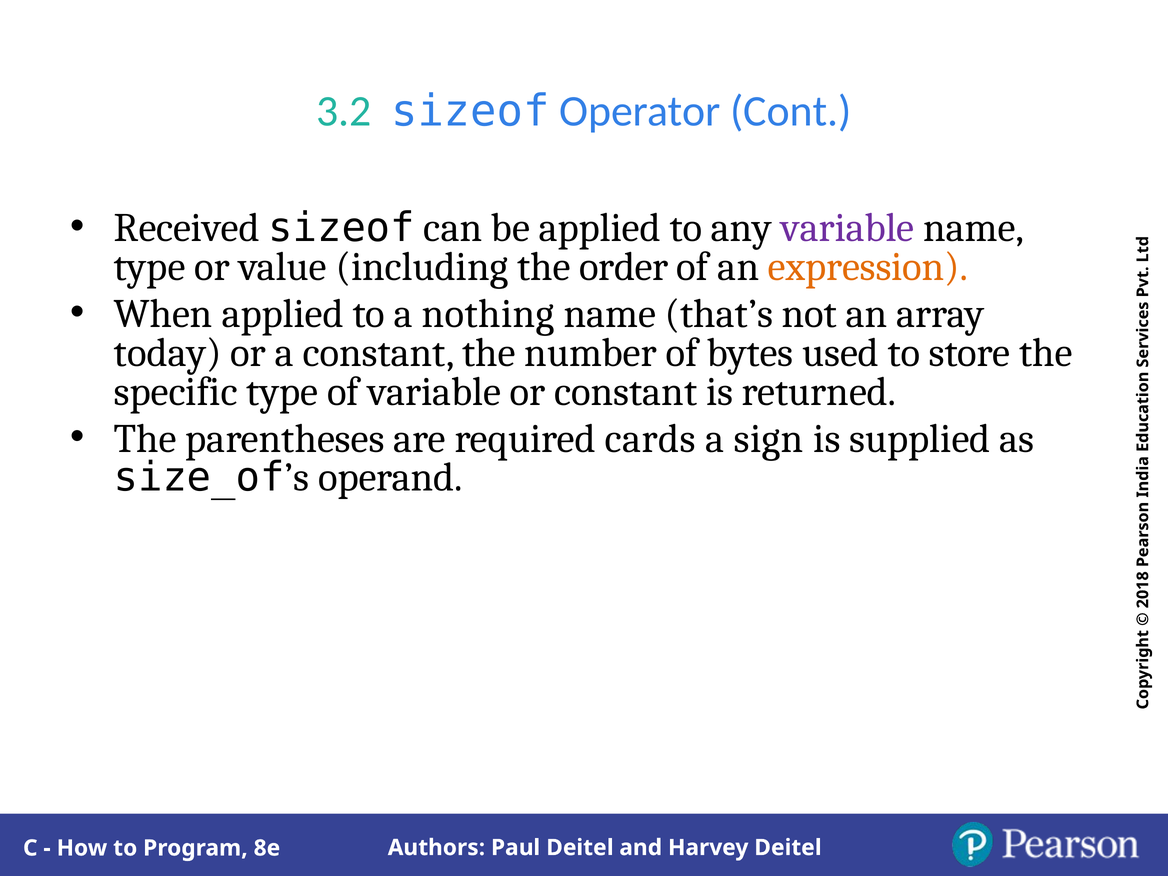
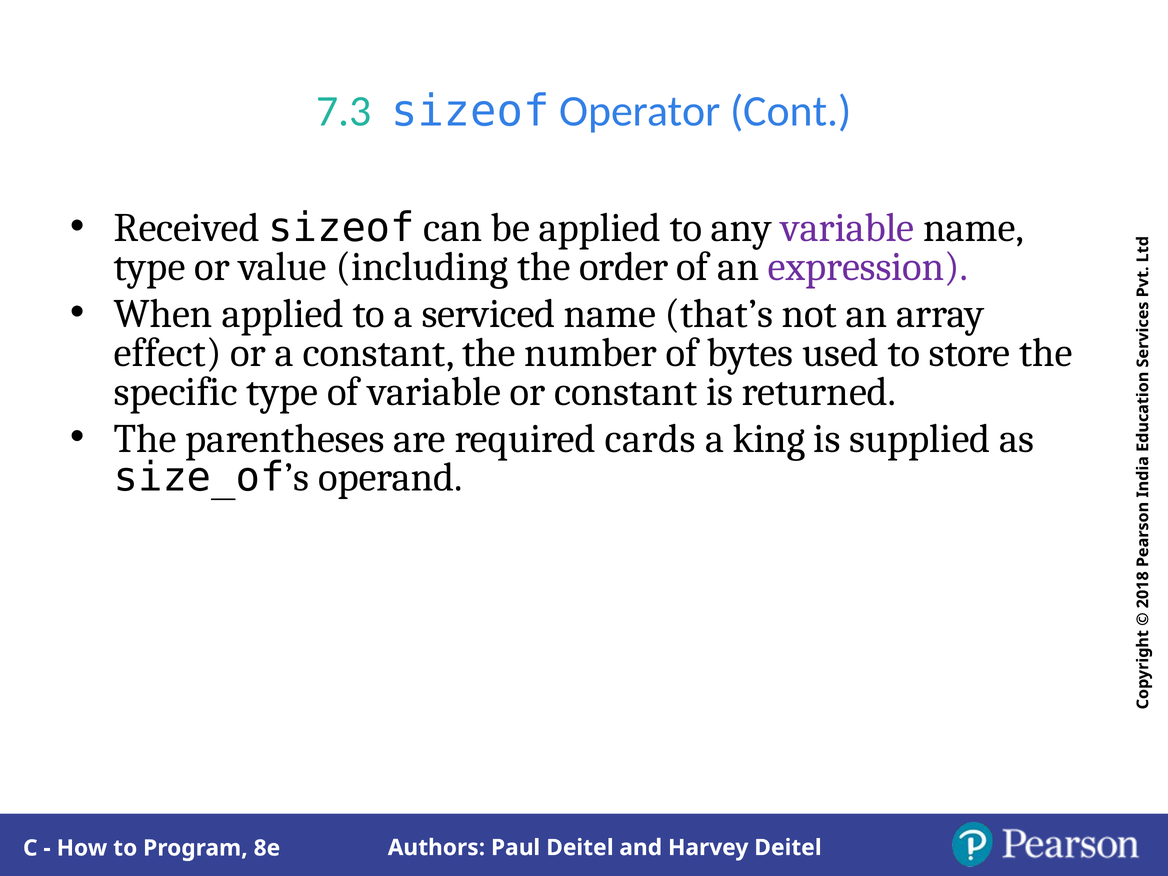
3.2: 3.2 -> 7.3
expression colour: orange -> purple
nothing: nothing -> serviced
today: today -> effect
sign: sign -> king
